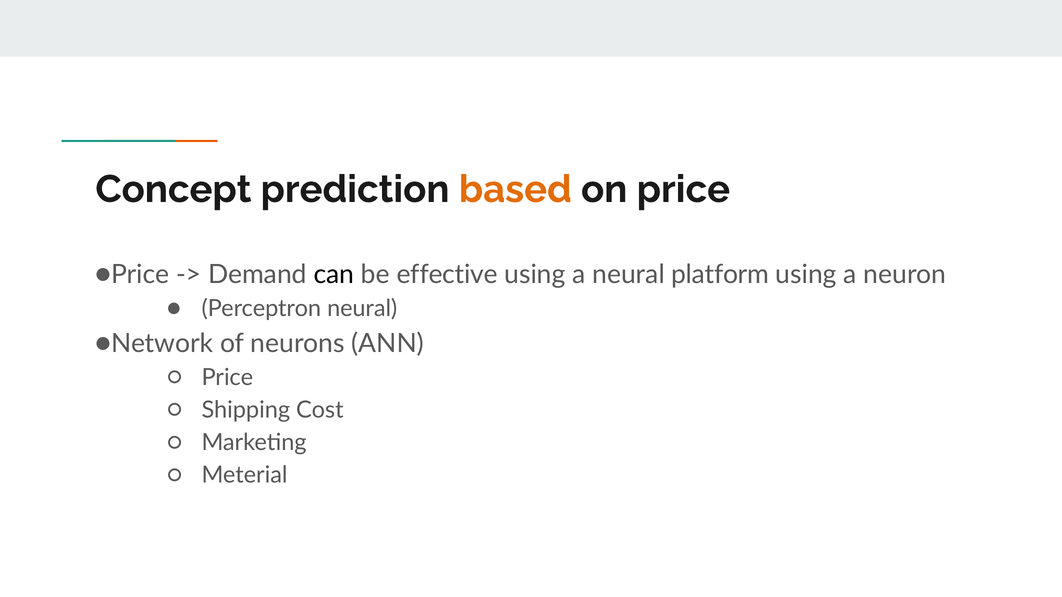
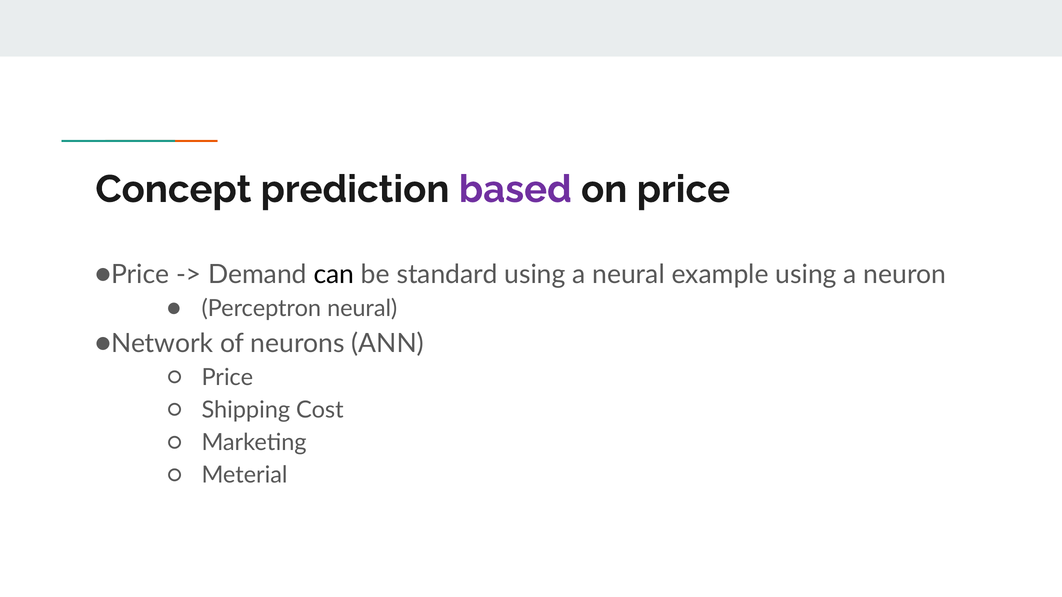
based colour: orange -> purple
effective: effective -> standard
platform: platform -> example
